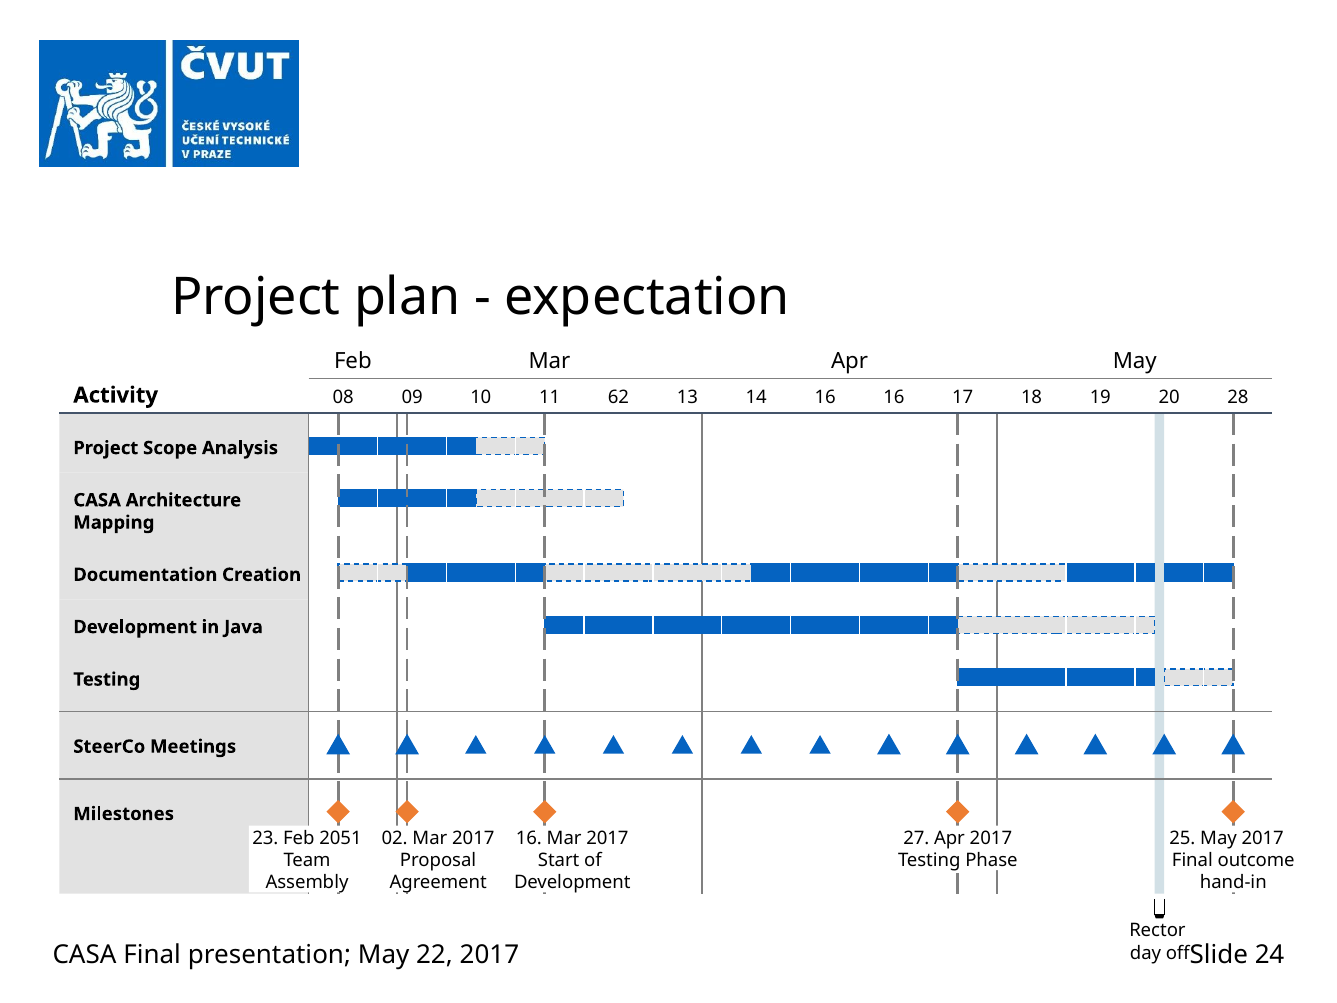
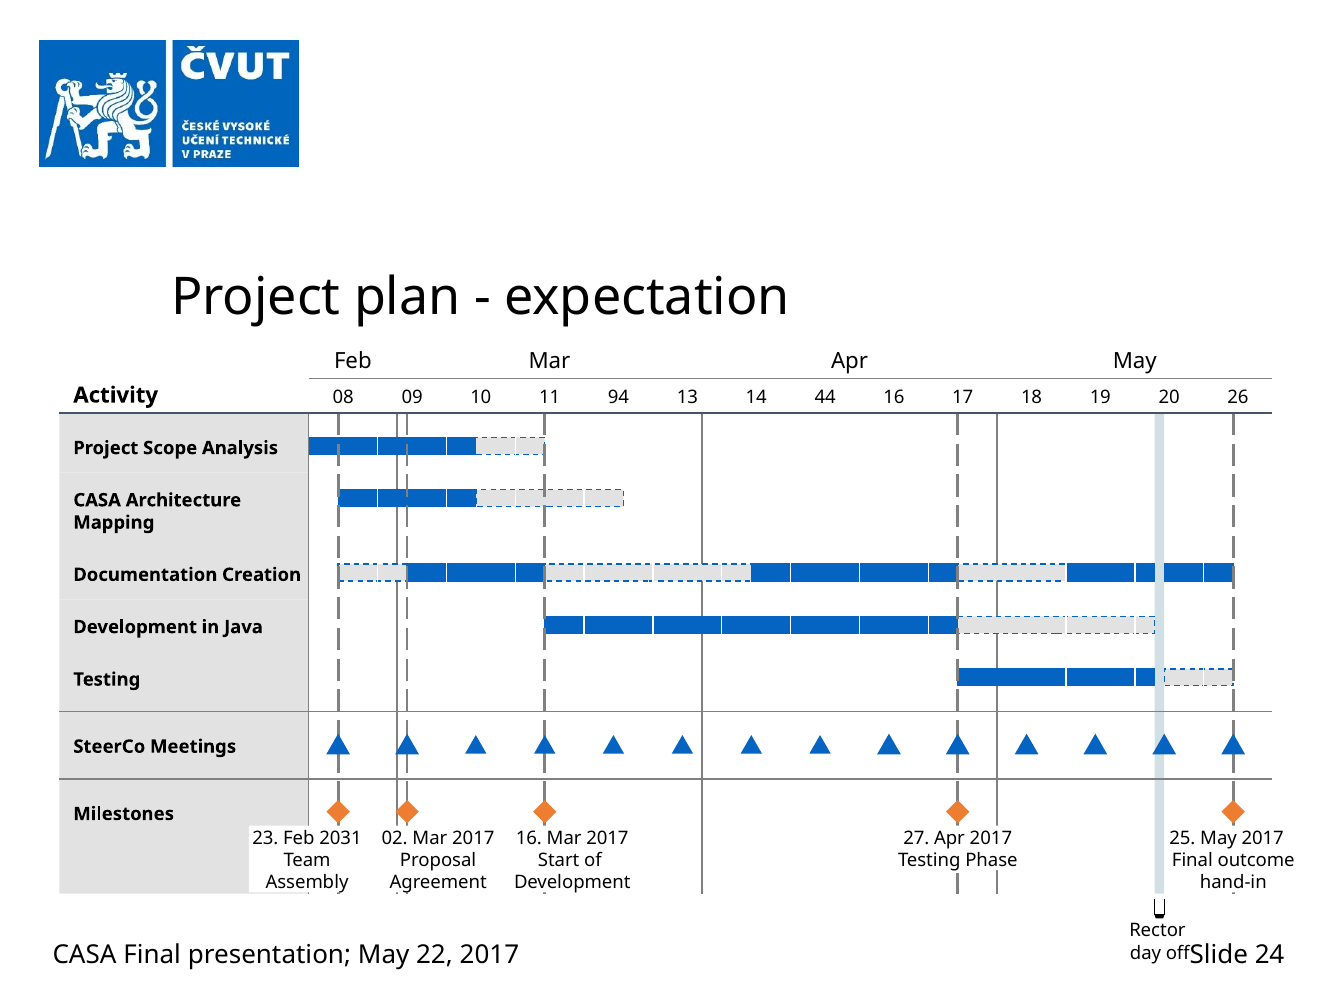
62: 62 -> 94
14 16: 16 -> 44
28: 28 -> 26
2051: 2051 -> 2031
